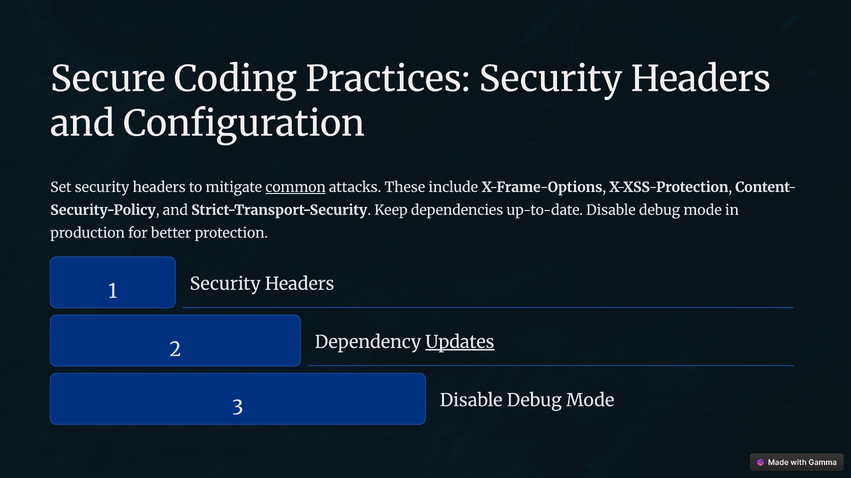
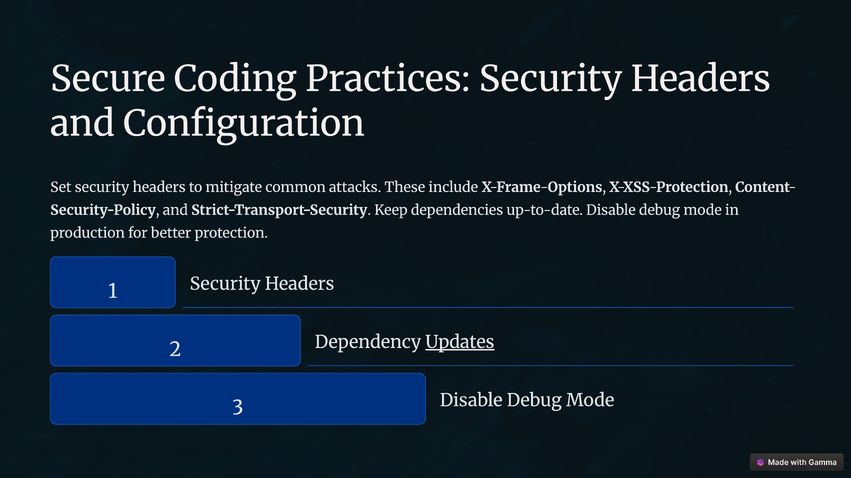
common underline: present -> none
